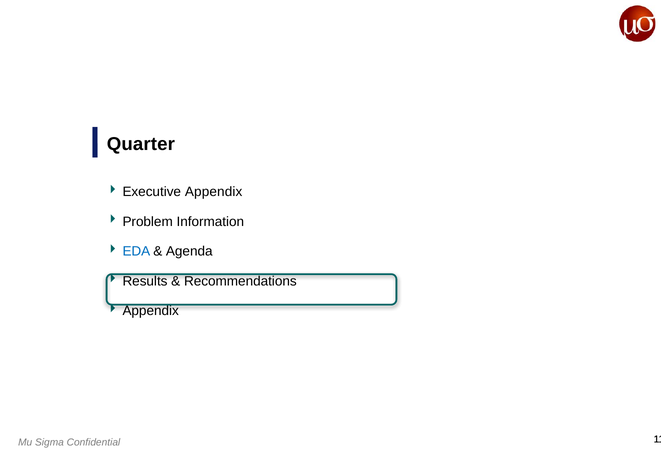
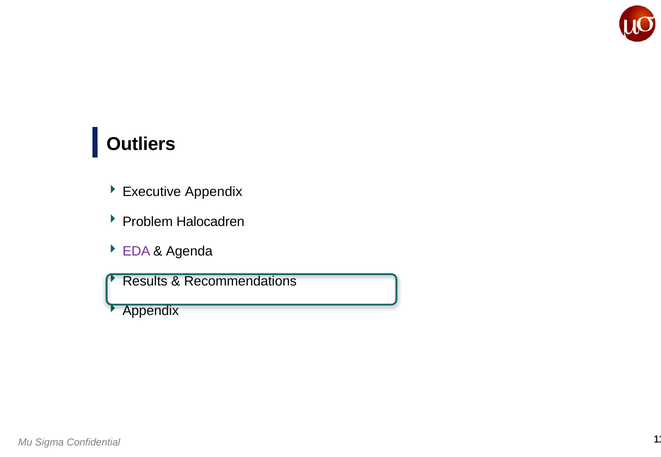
Quarter: Quarter -> Outliers
Information: Information -> Halocadren
EDA colour: blue -> purple
